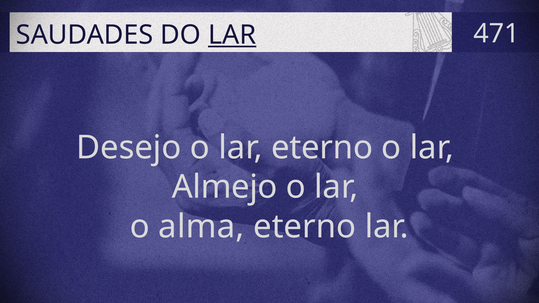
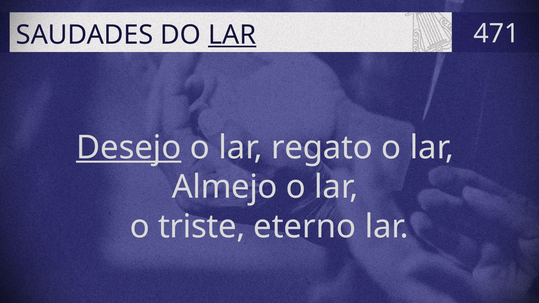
Desejo underline: none -> present
lar eterno: eterno -> regato
alma: alma -> triste
